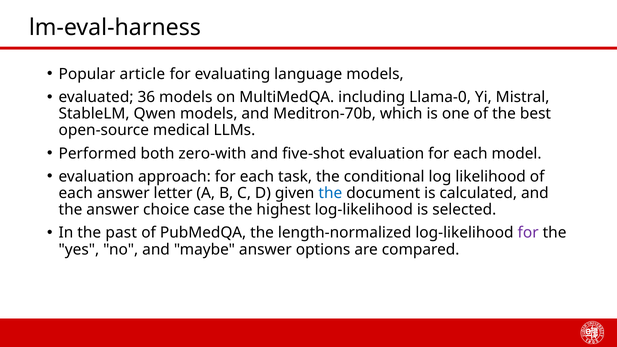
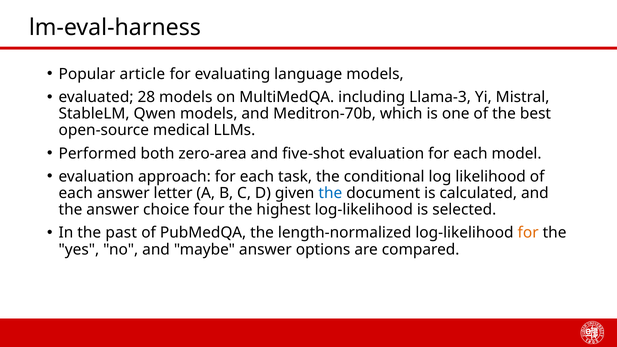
36: 36 -> 28
Llama-0: Llama-0 -> Llama-3
zero-with: zero-with -> zero-area
case: case -> four
for at (528, 233) colour: purple -> orange
